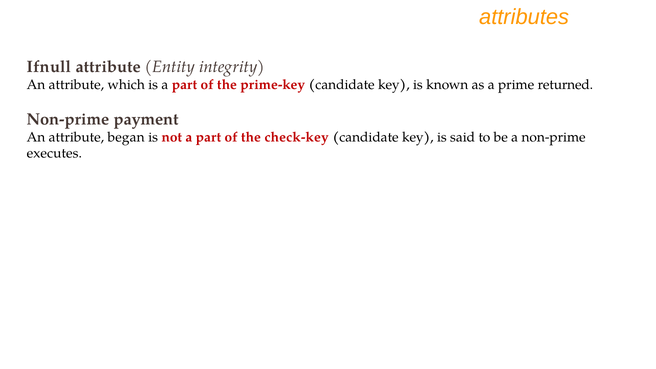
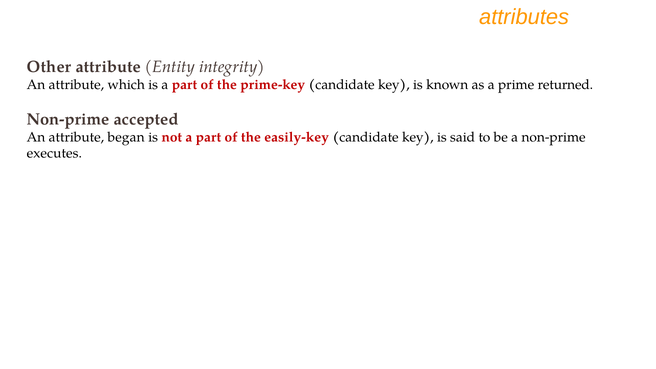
Ifnull: Ifnull -> Other
payment: payment -> accepted
check-key: check-key -> easily-key
